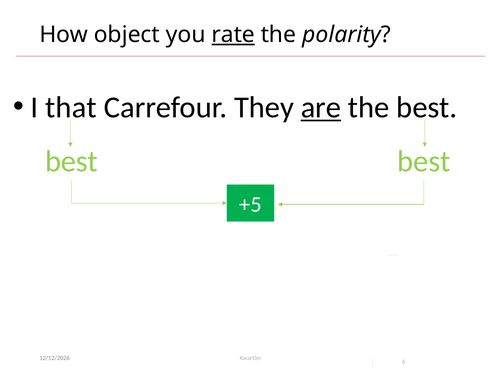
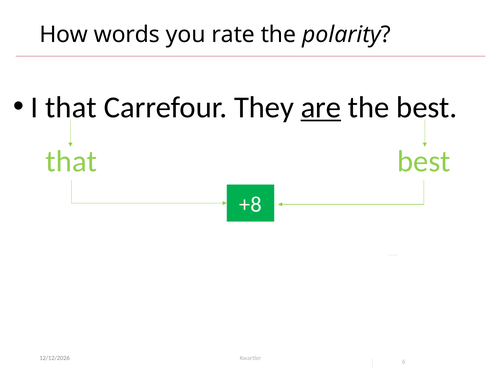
object: object -> words
rate underline: present -> none
best at (71, 162): best -> that
+5: +5 -> +8
